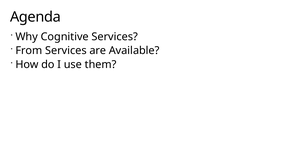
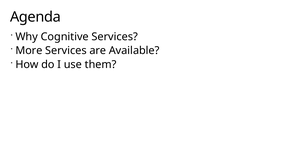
From: From -> More
